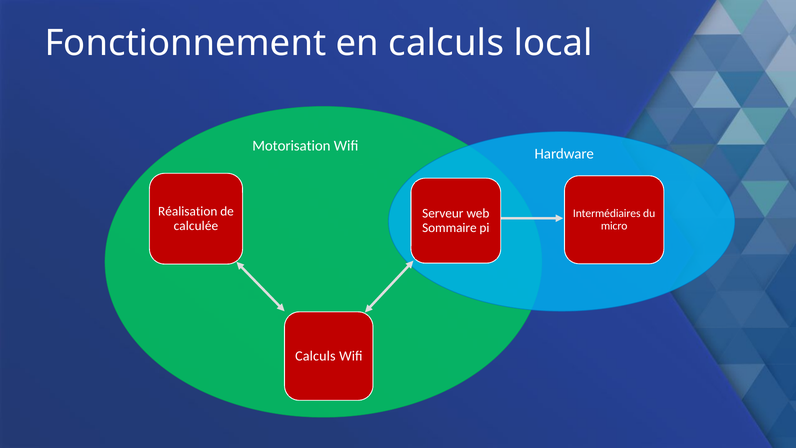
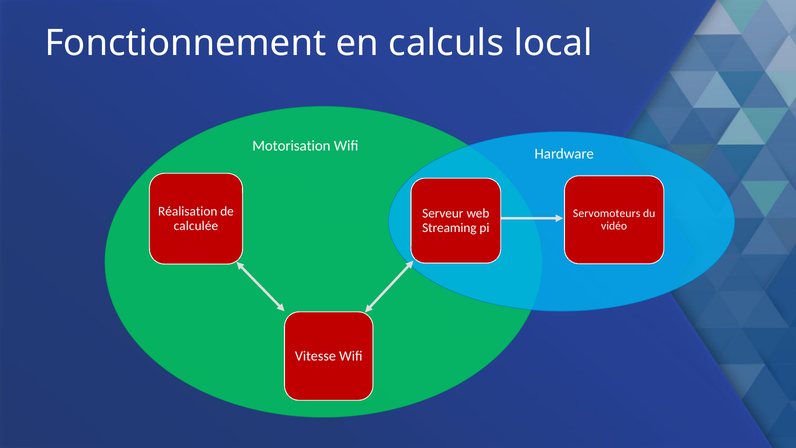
Intermédiaires: Intermédiaires -> Servomoteurs
micro: micro -> vidéo
Sommaire: Sommaire -> Streaming
Calculs at (315, 356): Calculs -> Vitesse
